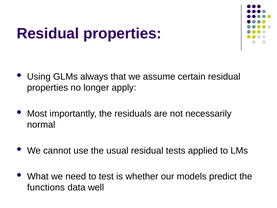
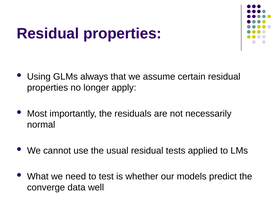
functions: functions -> converge
